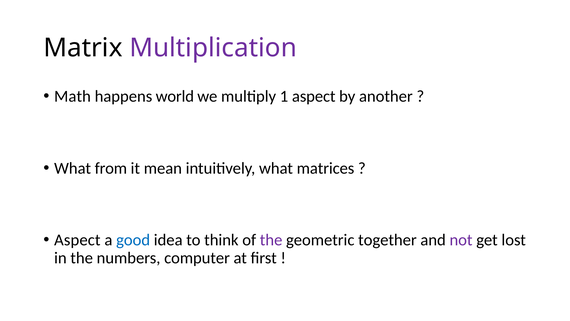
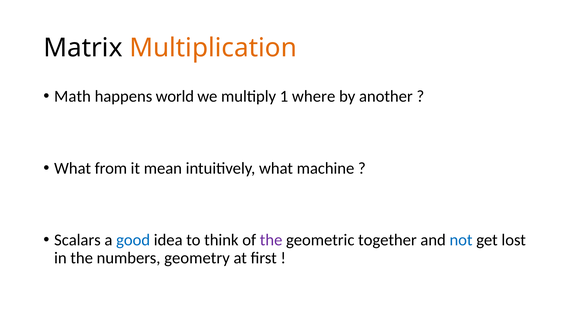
Multiplication colour: purple -> orange
1 aspect: aspect -> where
matrices: matrices -> machine
Aspect at (77, 240): Aspect -> Scalars
not colour: purple -> blue
computer: computer -> geometry
